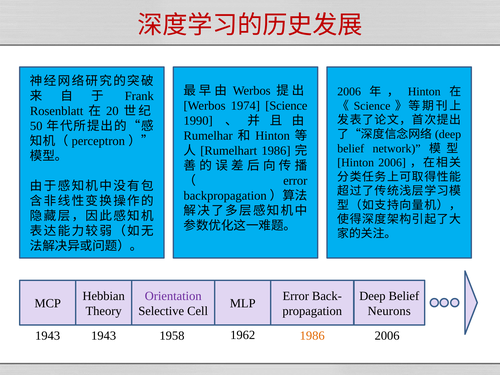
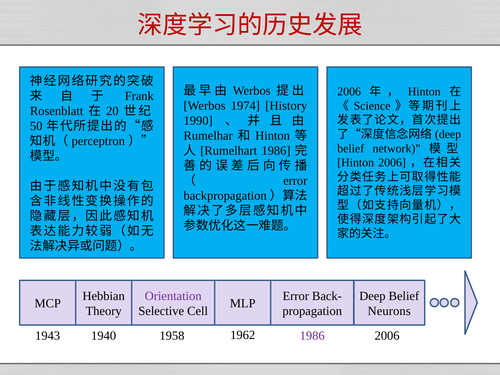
1974 Science: Science -> History
1943 1943: 1943 -> 1940
1986 at (312, 336) colour: orange -> purple
